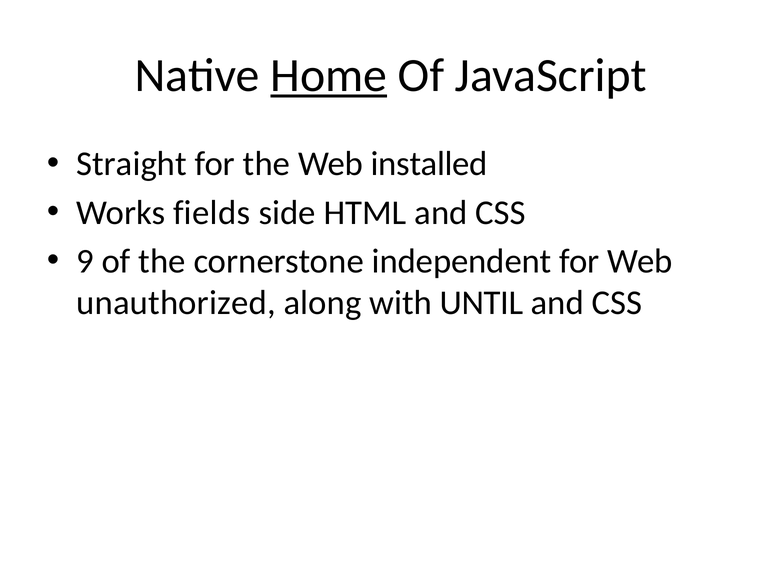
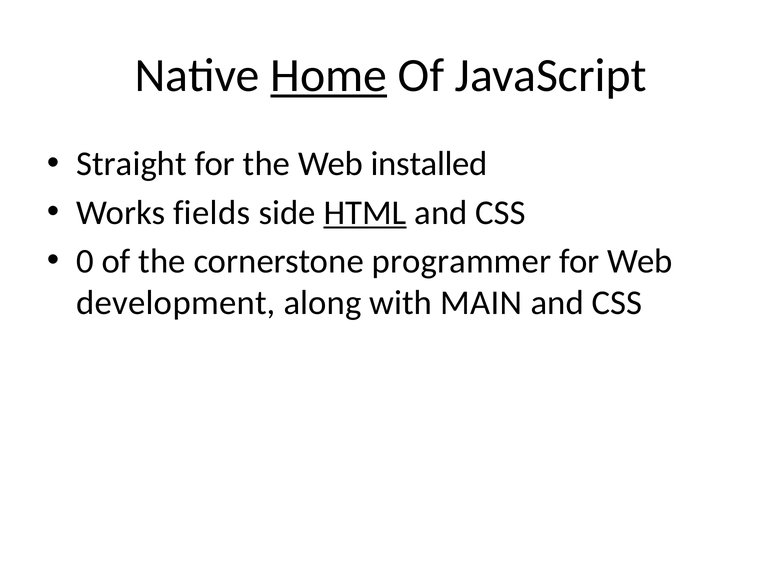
HTML underline: none -> present
9: 9 -> 0
independent: independent -> programmer
unauthorized: unauthorized -> development
UNTIL: UNTIL -> MAIN
